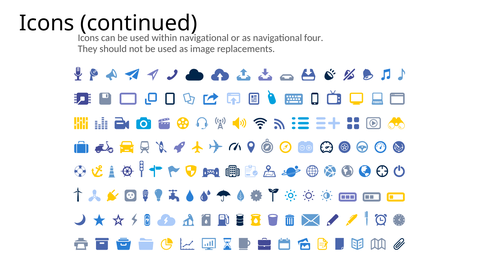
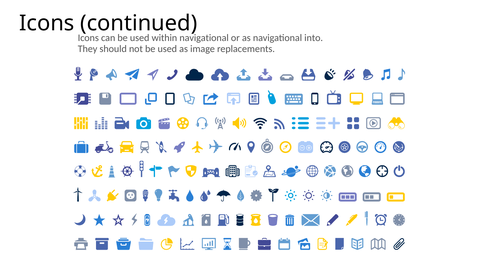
four: four -> into
